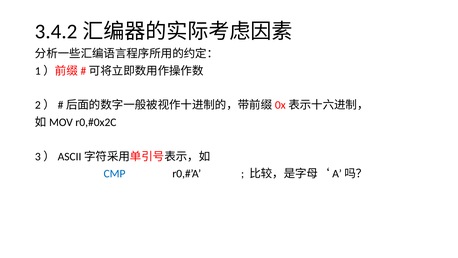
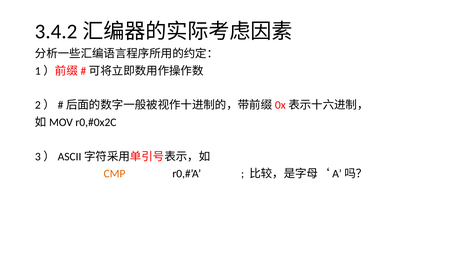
CMP colour: blue -> orange
